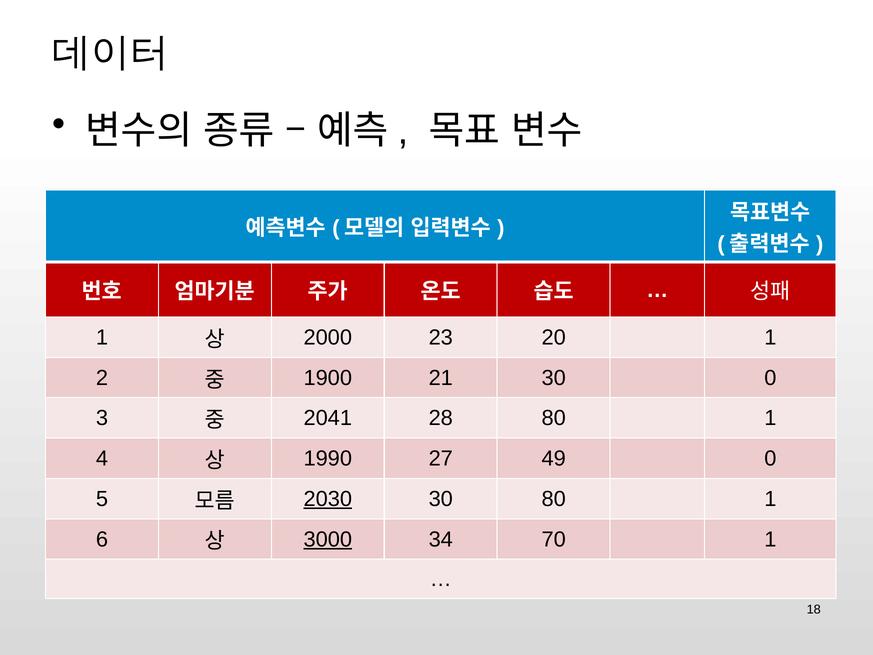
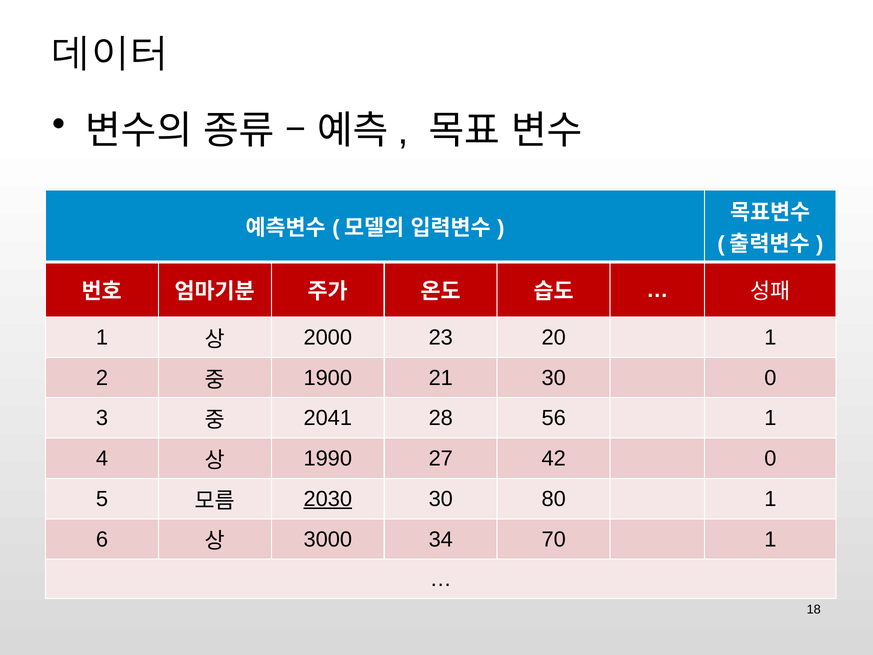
28 80: 80 -> 56
49: 49 -> 42
3000 underline: present -> none
